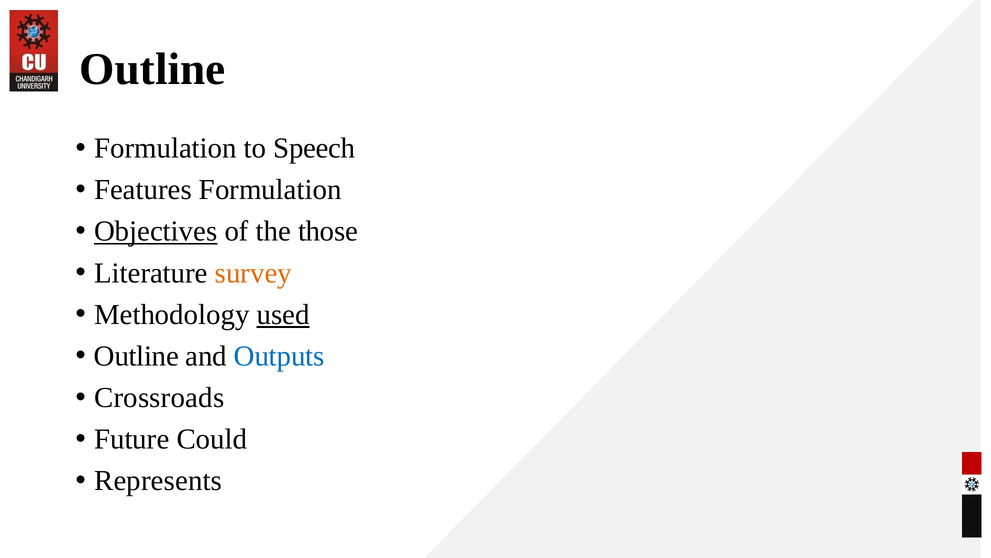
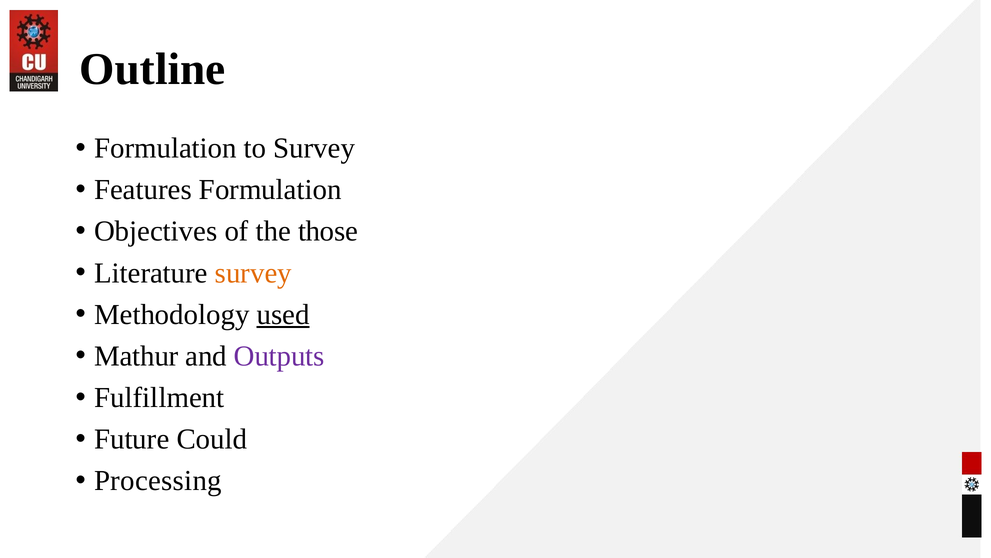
to Speech: Speech -> Survey
Objectives underline: present -> none
Outline at (136, 356): Outline -> Mathur
Outputs colour: blue -> purple
Crossroads: Crossroads -> Fulfillment
Represents: Represents -> Processing
